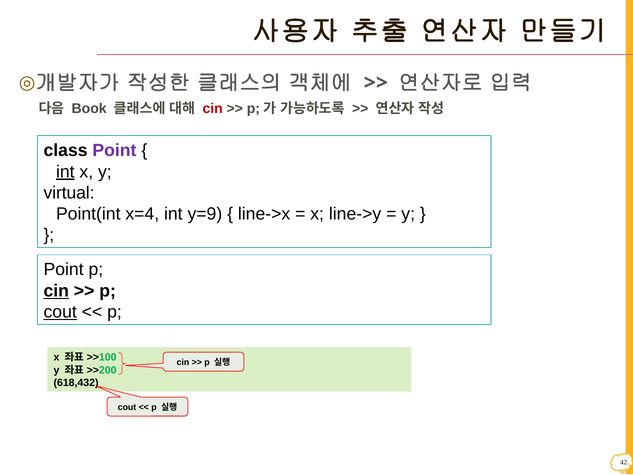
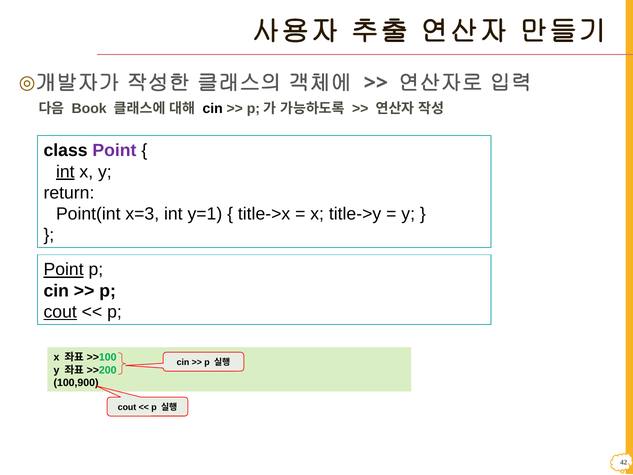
cin at (213, 109) colour: red -> black
virtual: virtual -> return
x=4: x=4 -> x=3
y=9: y=9 -> y=1
line->x: line->x -> title->x
line->y: line->y -> title->y
Point at (64, 270) underline: none -> present
cin at (56, 291) underline: present -> none
618,432: 618,432 -> 100,900
